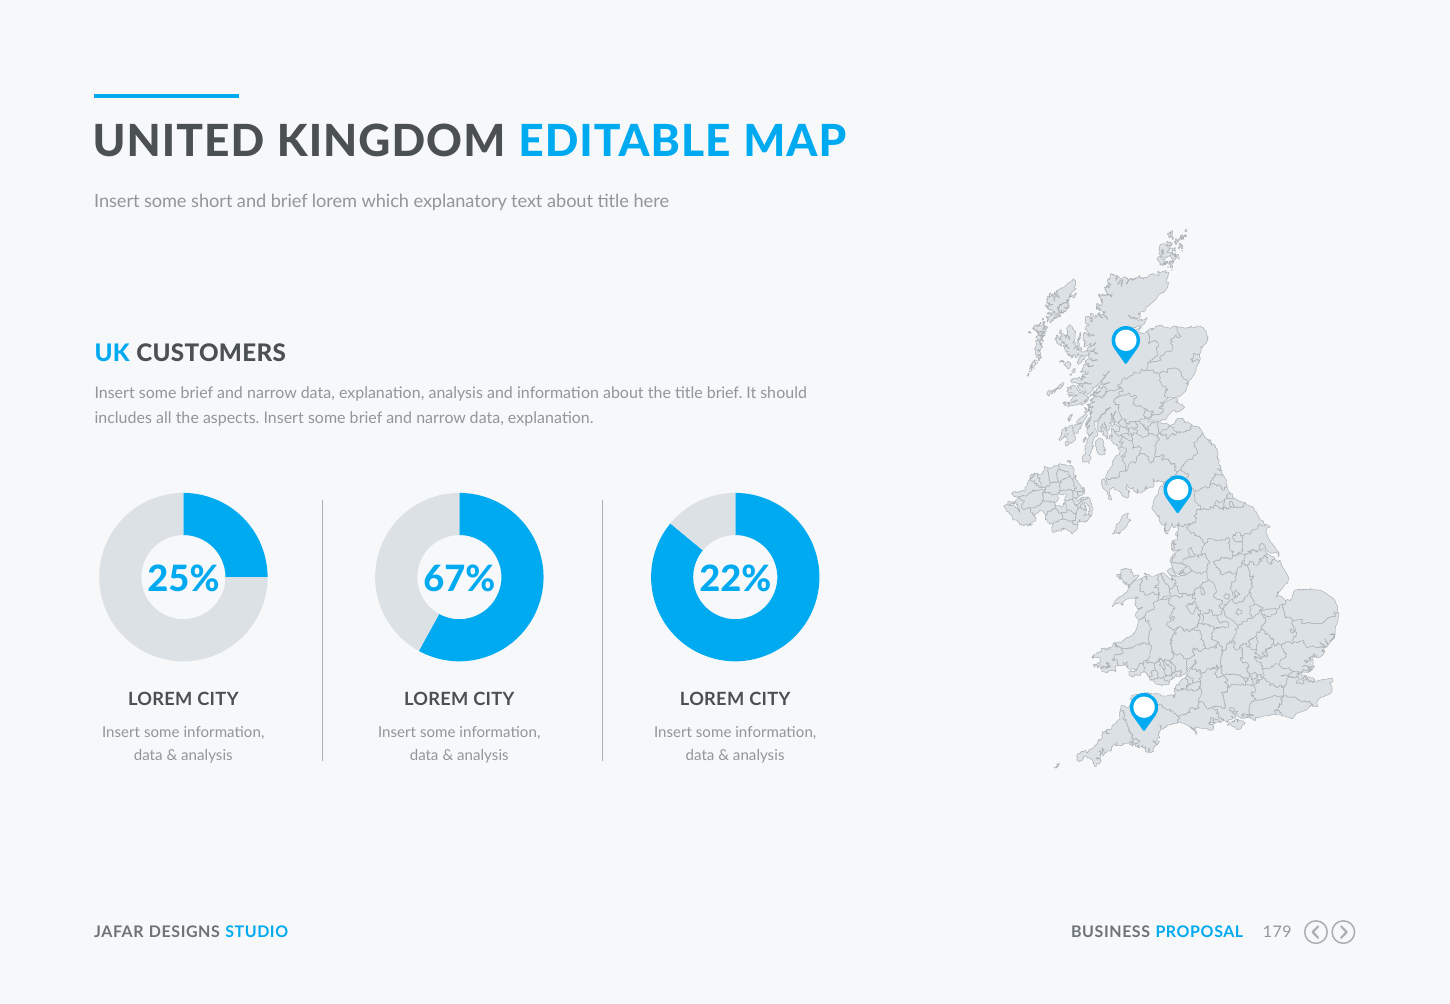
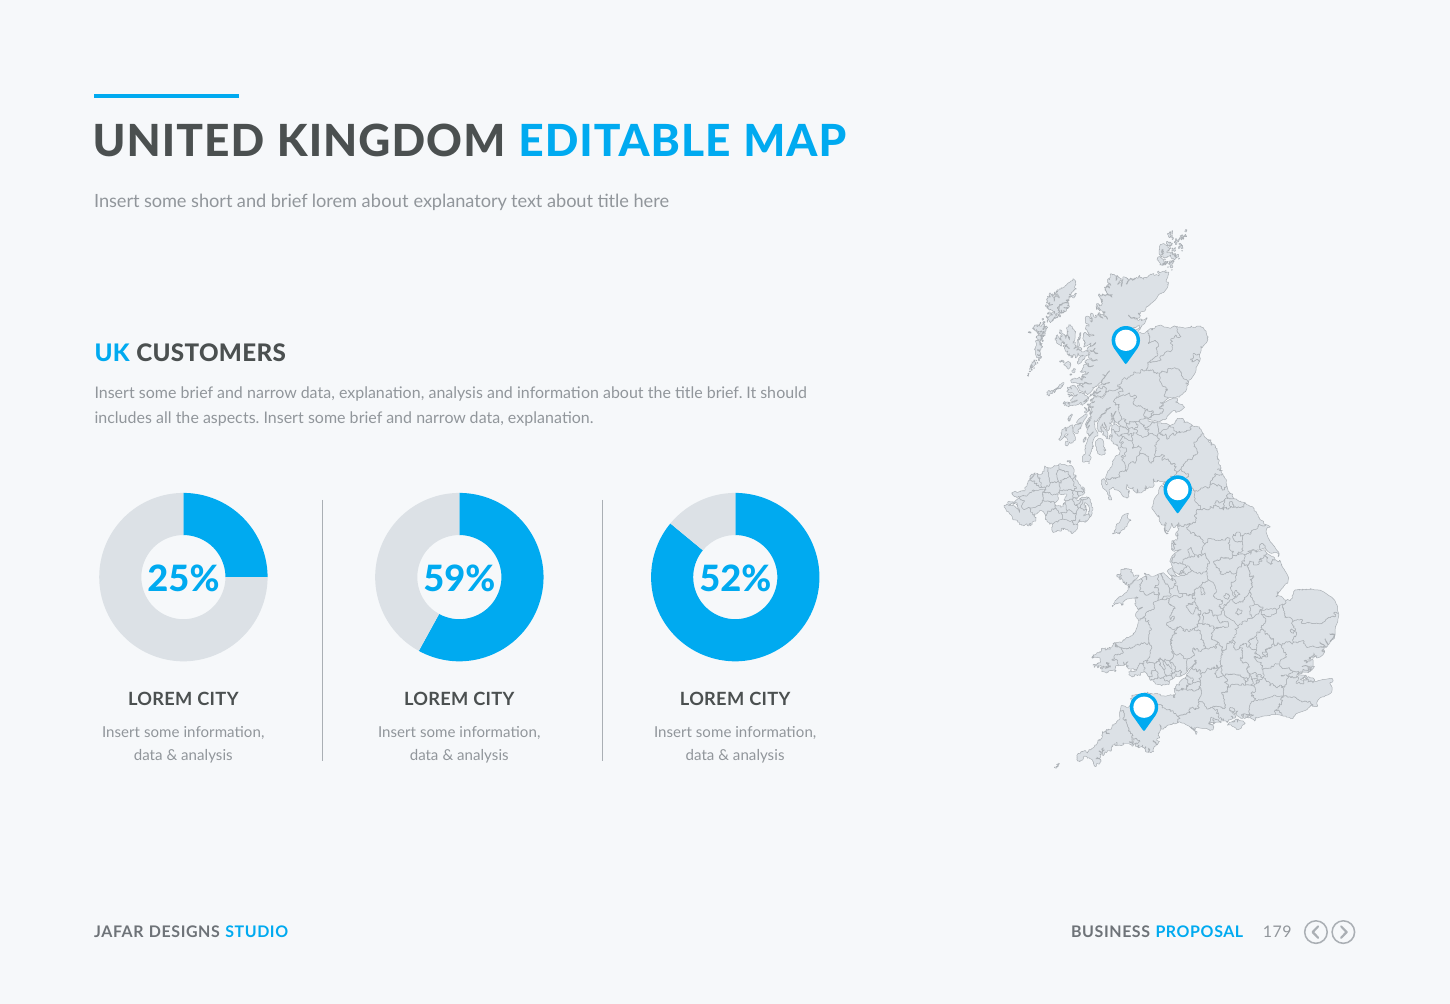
lorem which: which -> about
67%: 67% -> 59%
22%: 22% -> 52%
